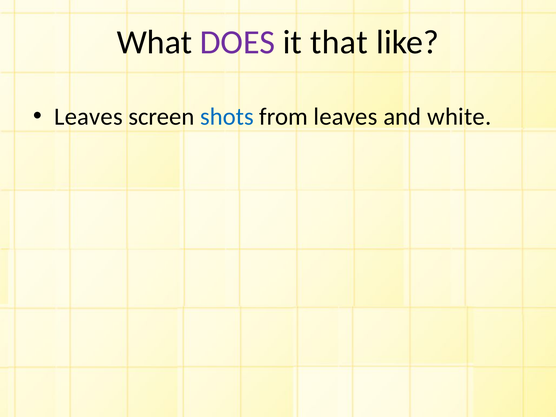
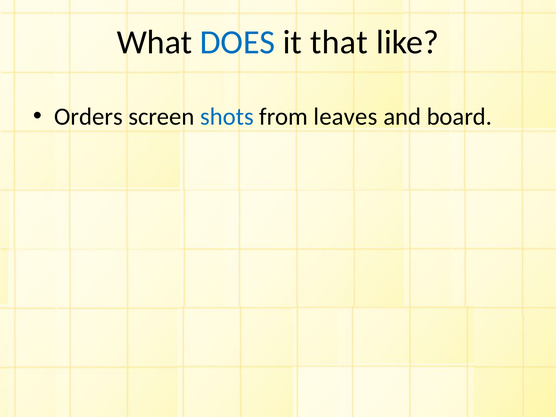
DOES colour: purple -> blue
Leaves at (88, 117): Leaves -> Orders
white: white -> board
